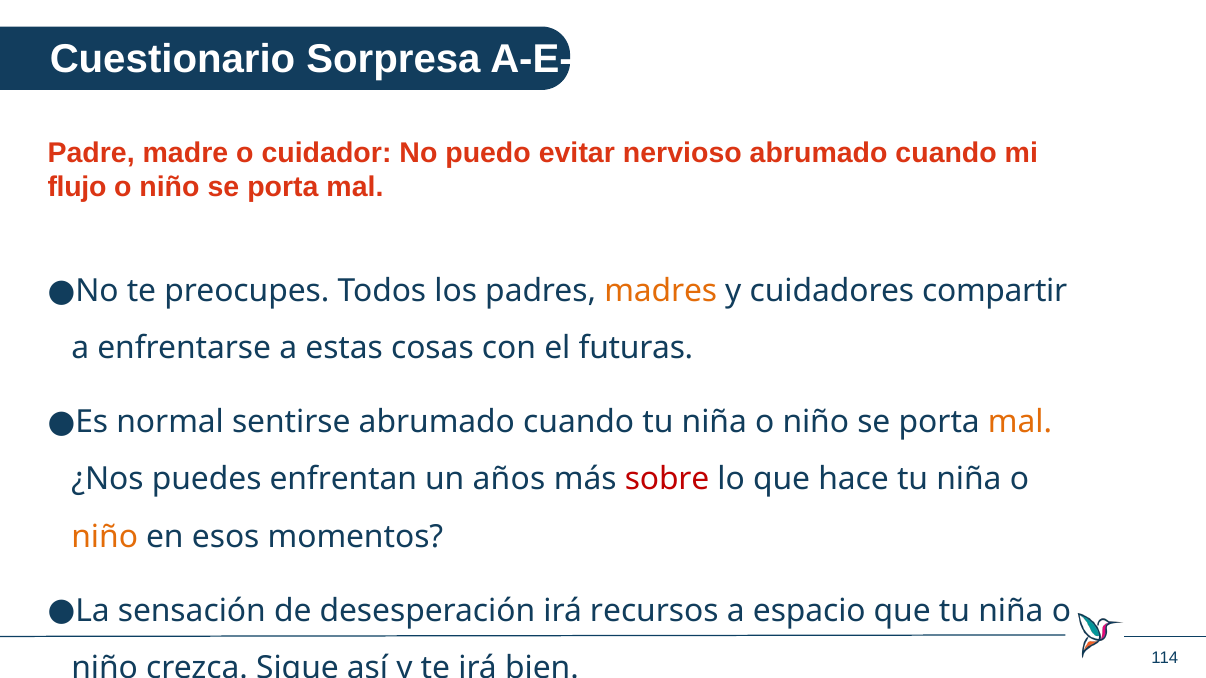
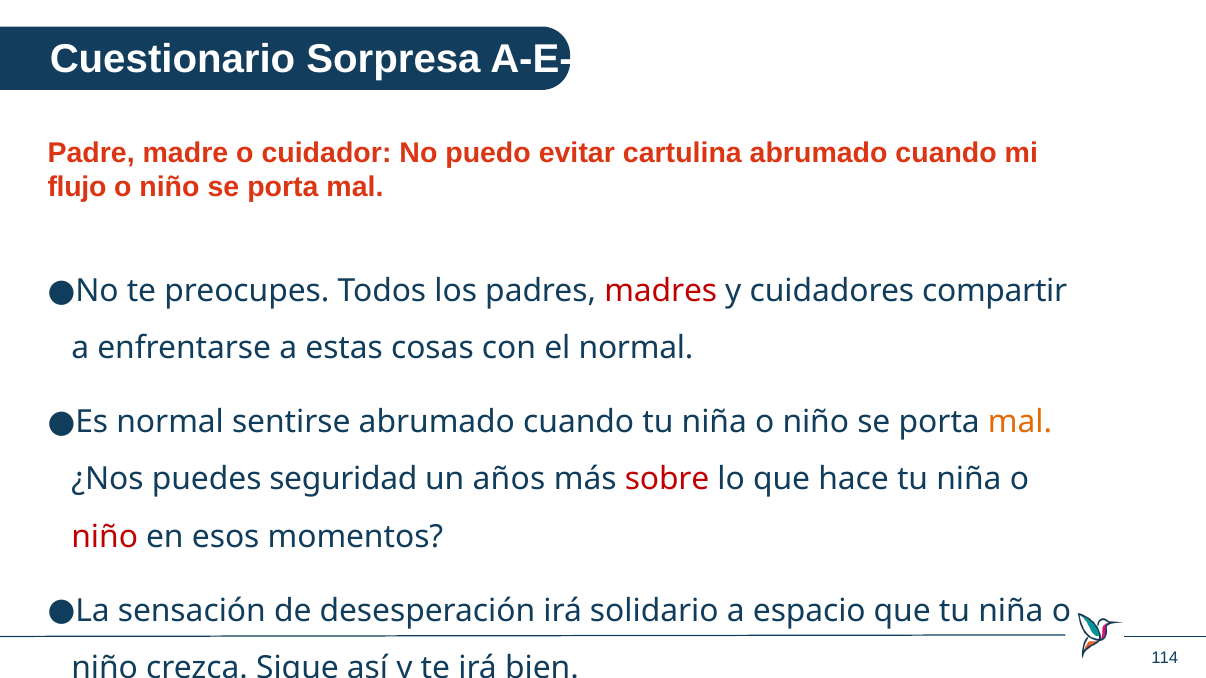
nervioso: nervioso -> cartulina
madres colour: orange -> red
el futuras: futuras -> normal
enfrentan: enfrentan -> seguridad
niño at (105, 537) colour: orange -> red
recursos: recursos -> solidario
